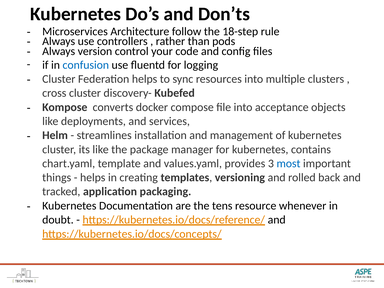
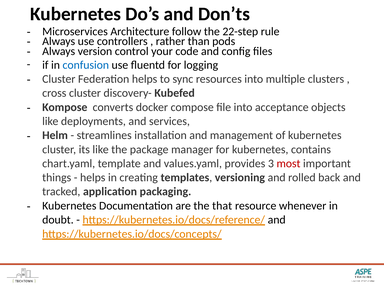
18-step: 18-step -> 22-step
most colour: blue -> red
tens: tens -> that
